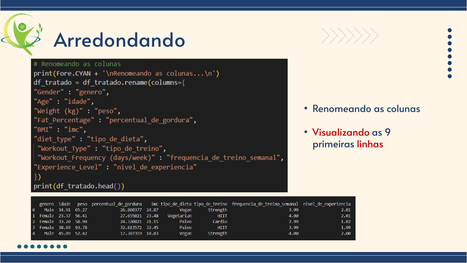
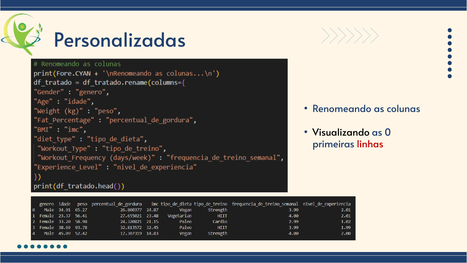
Arredondando: Arredondando -> Personalizadas
Visualizando colour: red -> black
9: 9 -> 0
